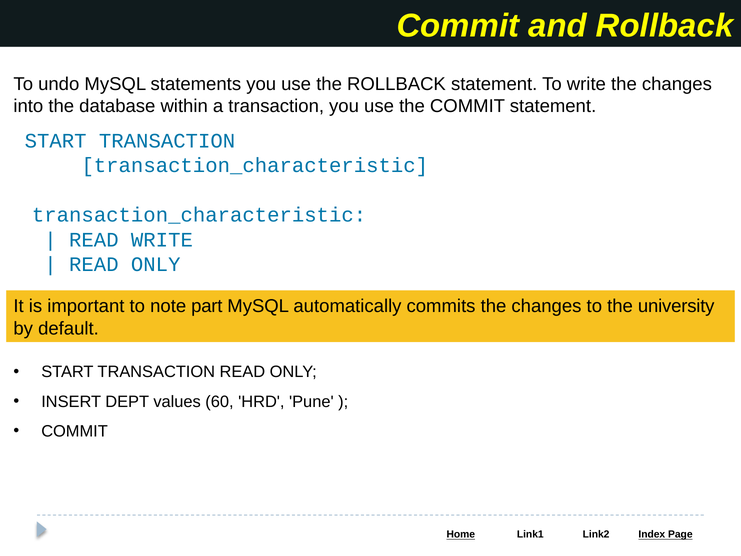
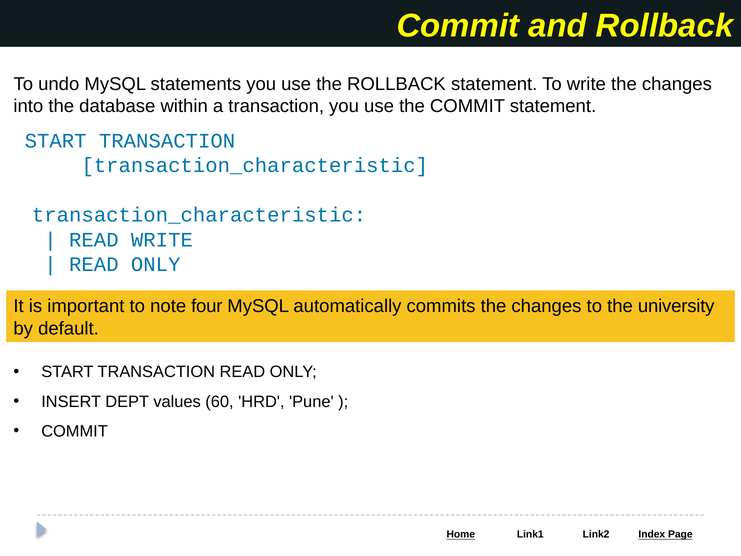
part: part -> four
